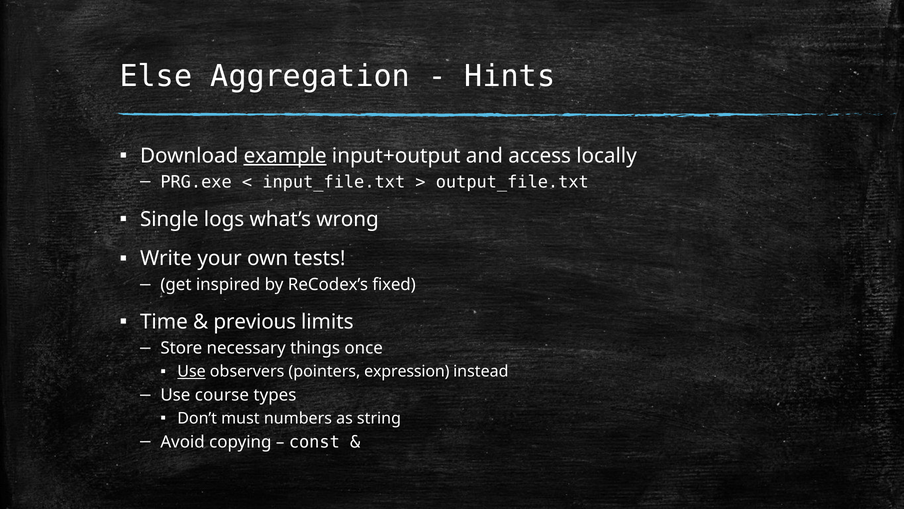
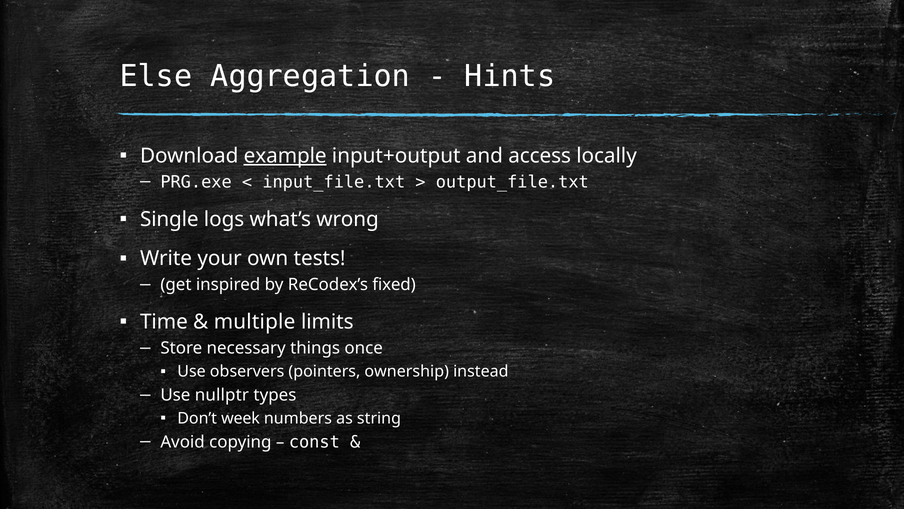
previous: previous -> multiple
Use at (192, 371) underline: present -> none
expression: expression -> ownership
course: course -> nullptr
must: must -> week
